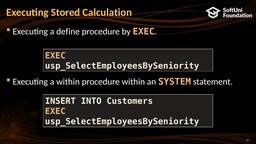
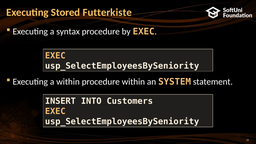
Calculation: Calculation -> Futterkiste
define: define -> syntax
